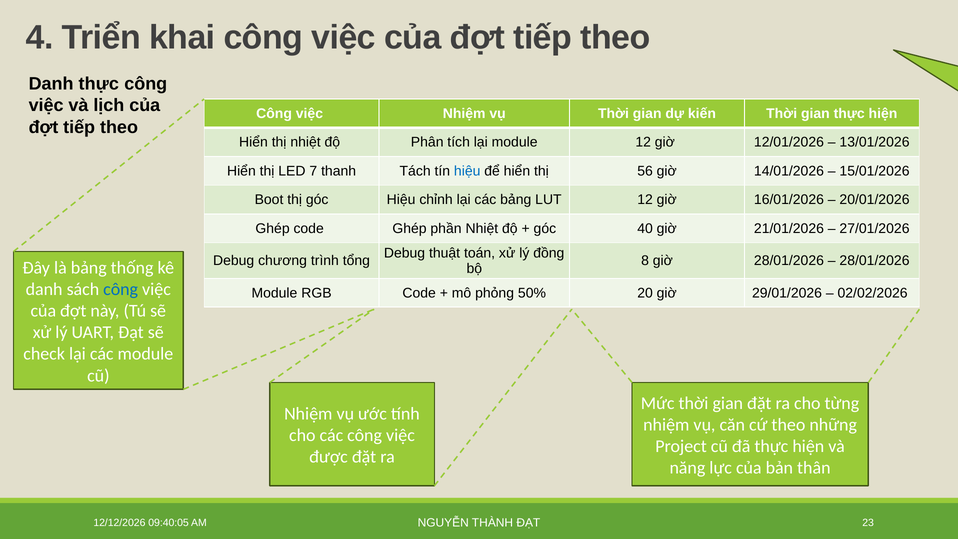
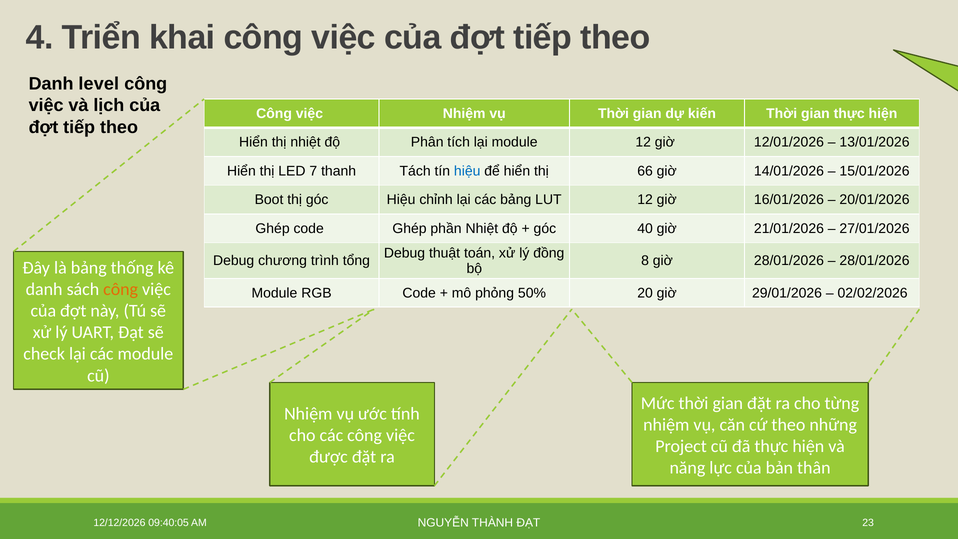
Danh thực: thực -> level
56: 56 -> 66
công at (121, 289) colour: blue -> orange
